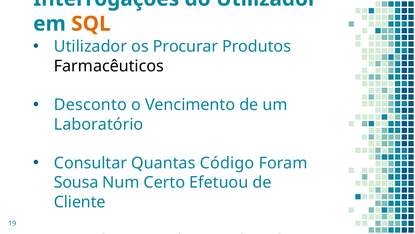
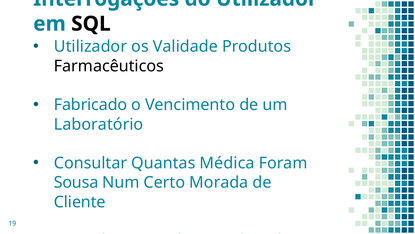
SQL colour: orange -> black
Procurar: Procurar -> Validade
Desconto: Desconto -> Fabricado
Código: Código -> Médica
Efetuou: Efetuou -> Morada
